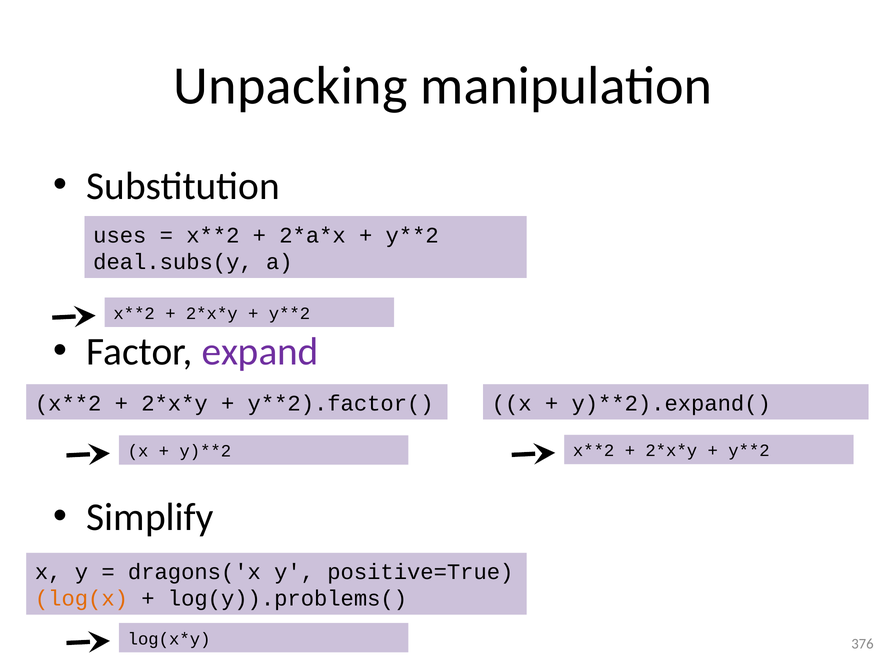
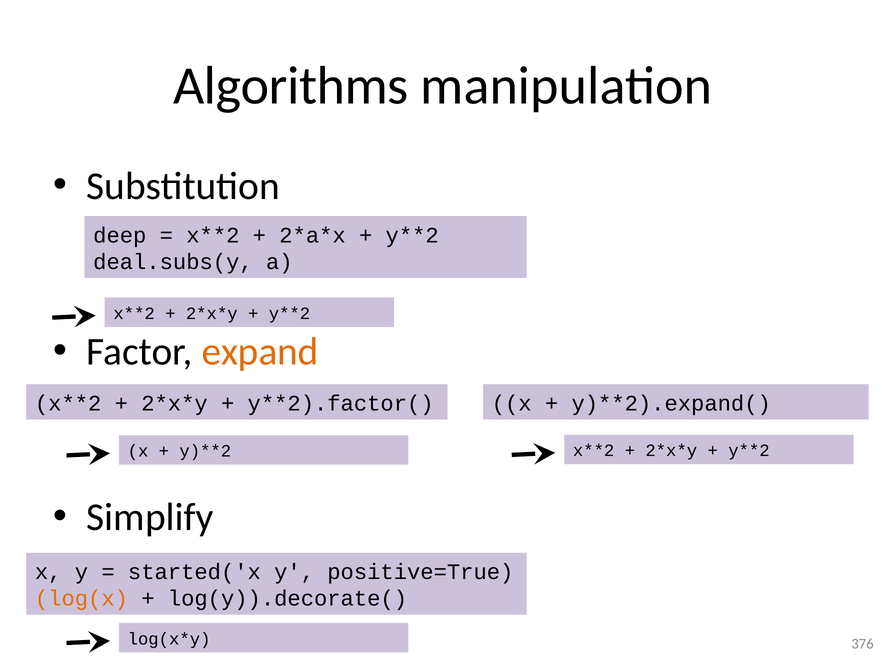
Unpacking: Unpacking -> Algorithms
uses: uses -> deep
expand colour: purple -> orange
dragons('x: dragons('x -> started('x
log(y)).problems(: log(y)).problems( -> log(y)).decorate(
